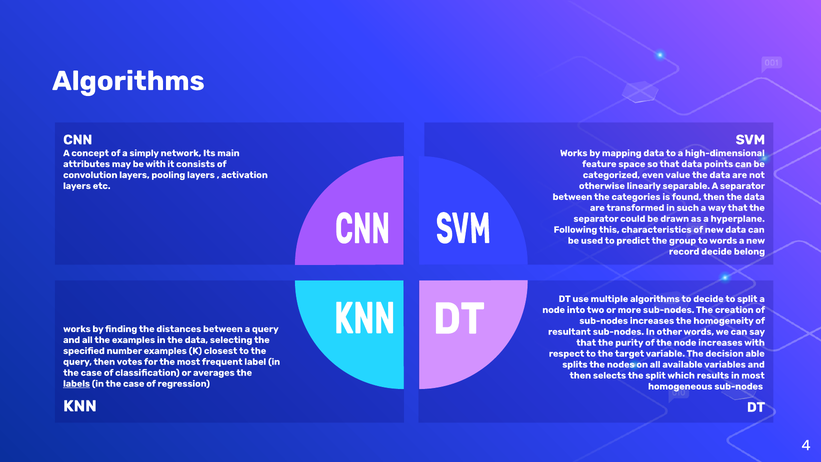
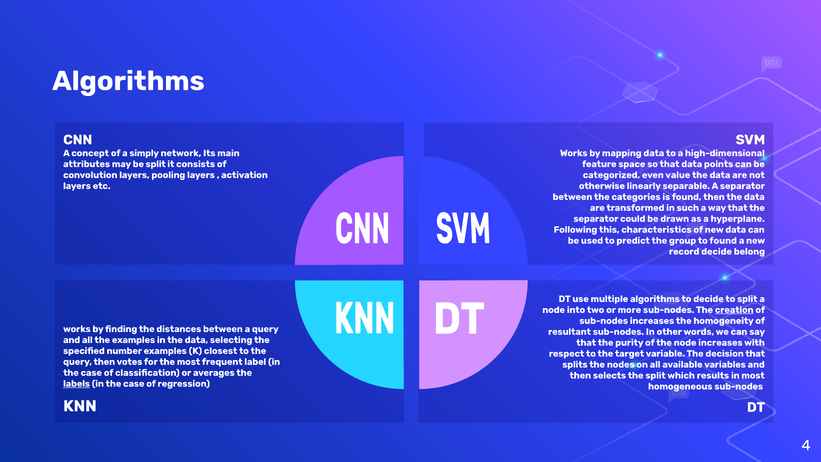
be with: with -> split
to words: words -> found
creation underline: none -> present
decision able: able -> that
